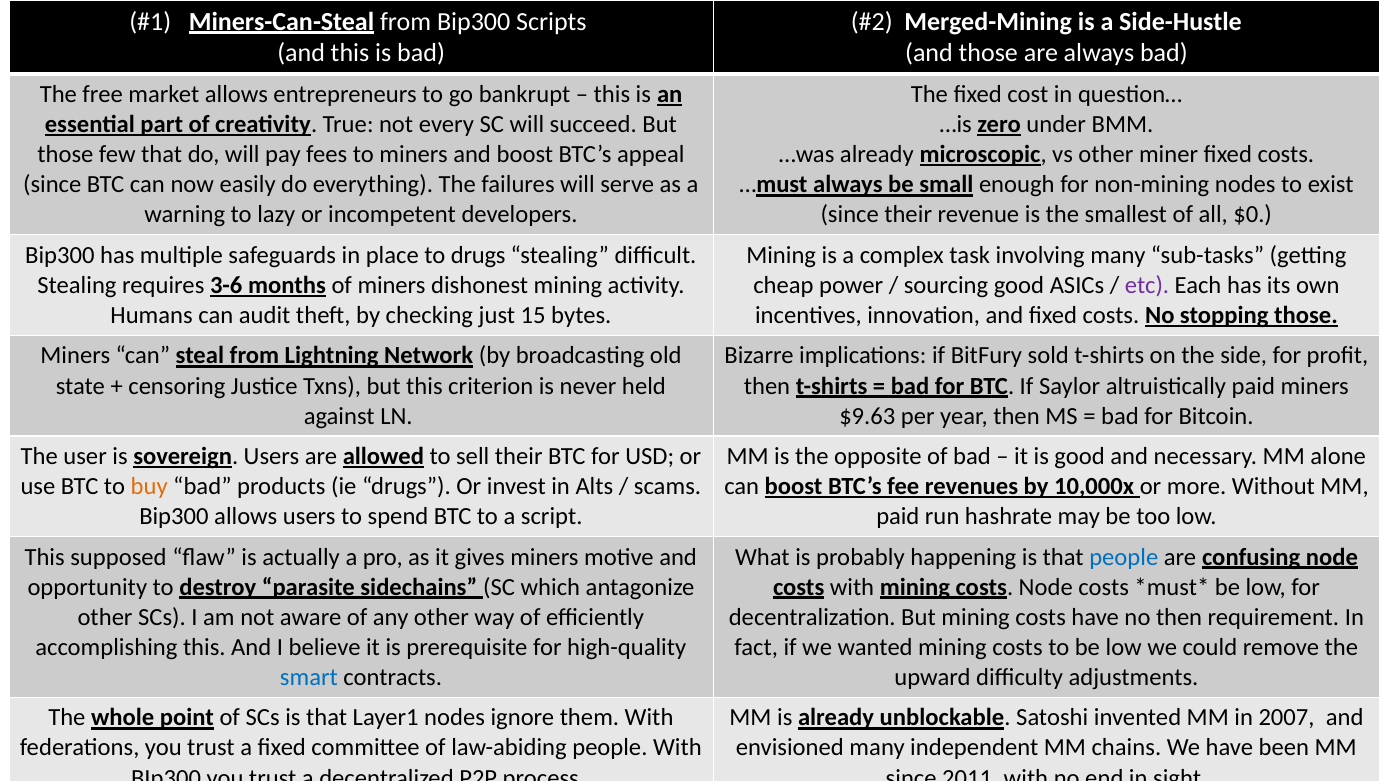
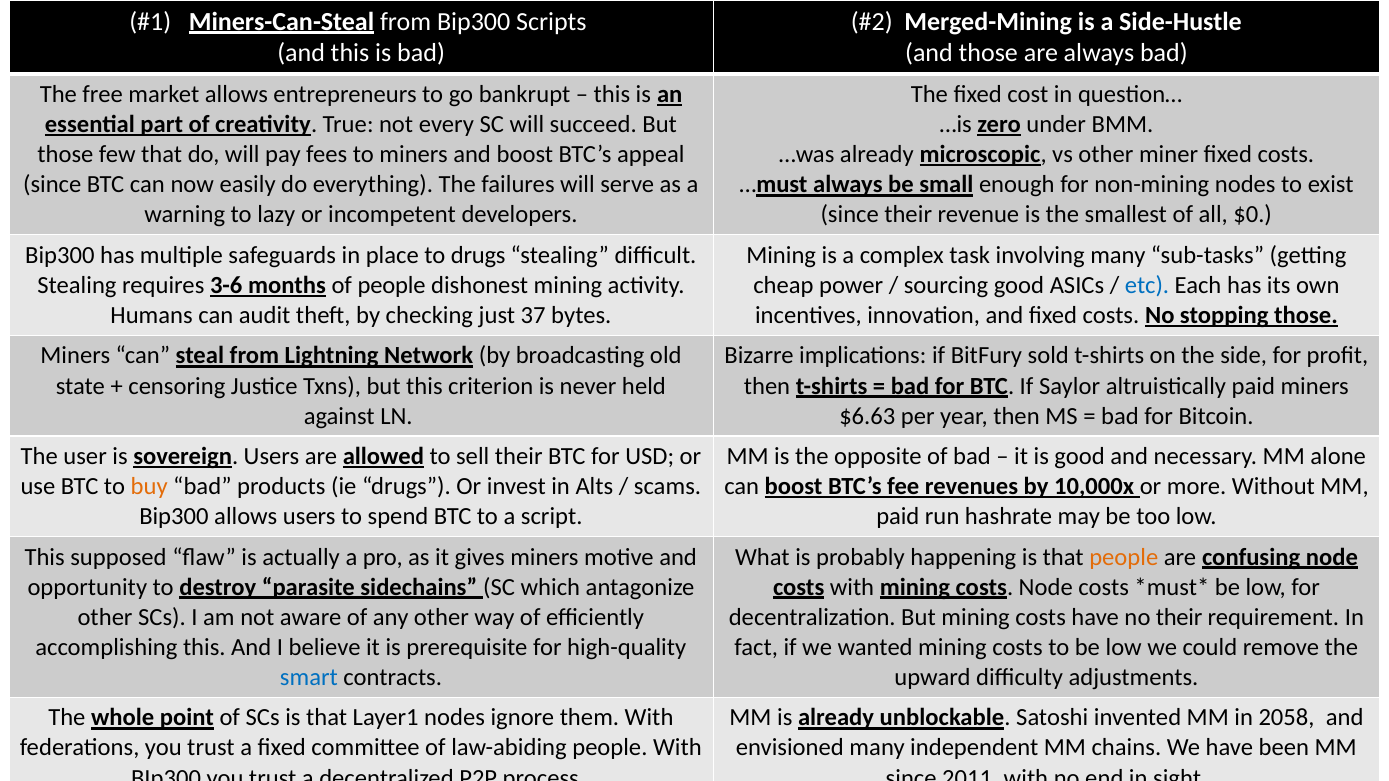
of miners: miners -> people
etc colour: purple -> blue
just 15: 15 -> 37
$9.63: $9.63 -> $6.63
people at (1124, 557) colour: blue -> orange
no then: then -> their
2007: 2007 -> 2058
